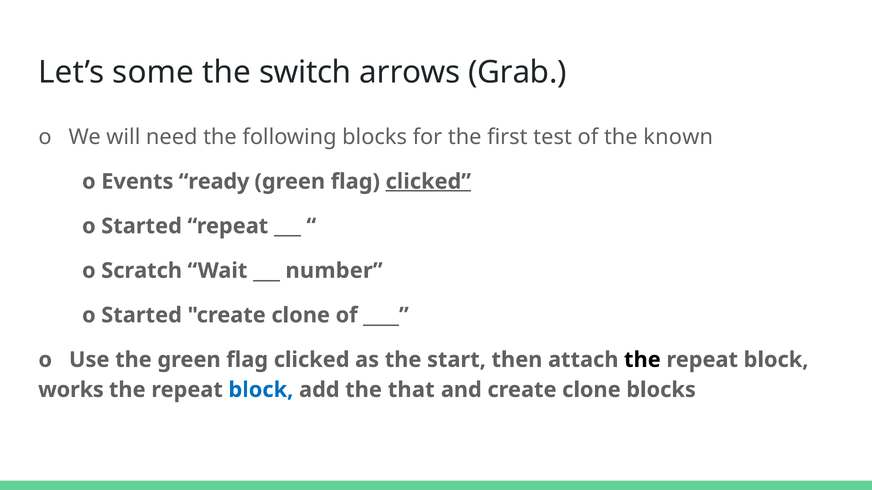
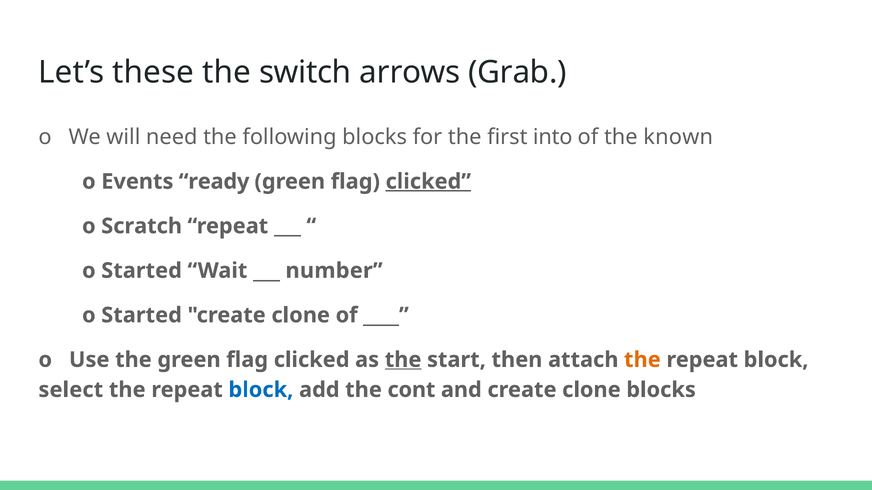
some: some -> these
test: test -> into
Started at (142, 226): Started -> Scratch
Scratch at (142, 271): Scratch -> Started
the at (403, 360) underline: none -> present
the at (642, 360) colour: black -> orange
works: works -> select
that: that -> cont
